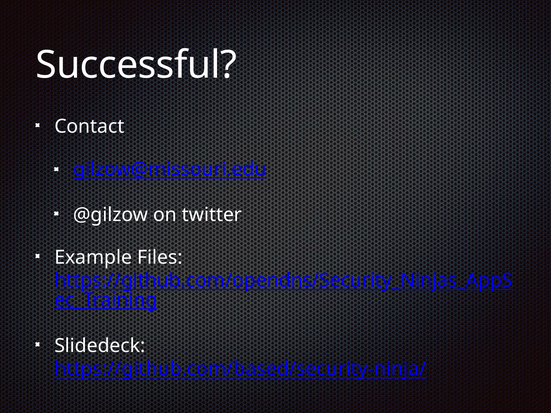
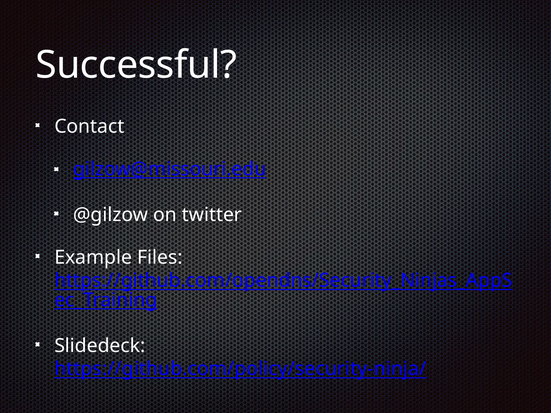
https://github.com/based/security-ninja/: https://github.com/based/security-ninja/ -> https://github.com/policy/security-ninja/
